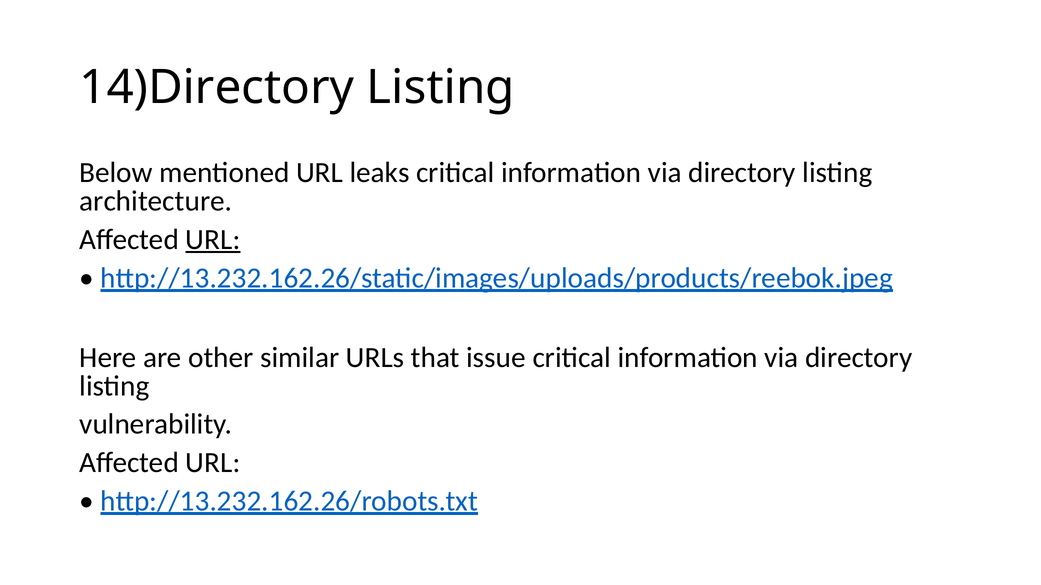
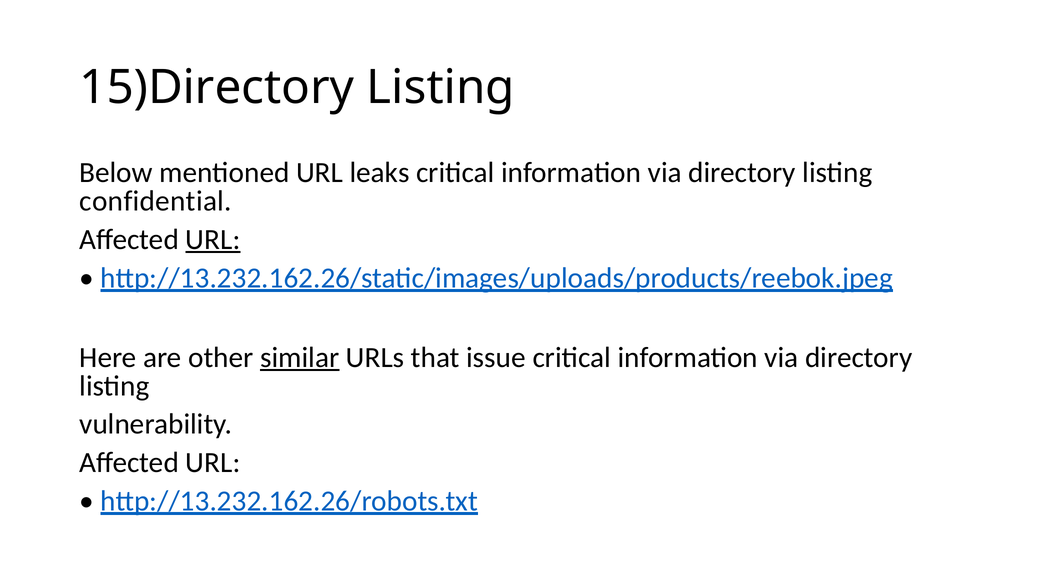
14)Directory: 14)Directory -> 15)Directory
architecture: architecture -> confidential
similar underline: none -> present
